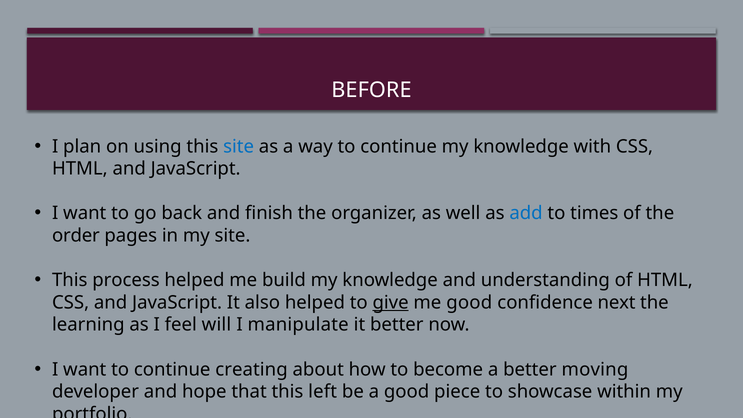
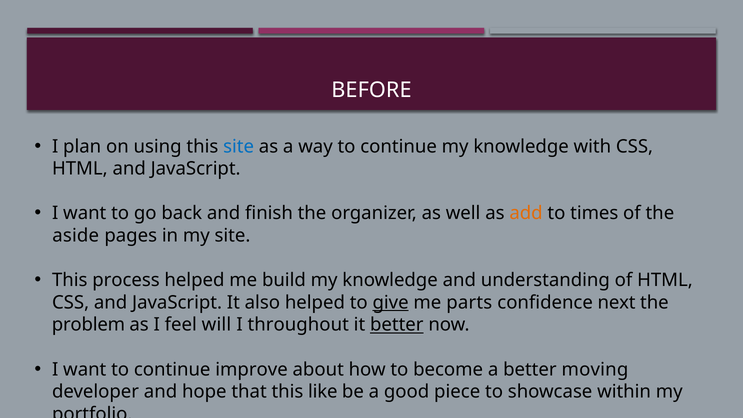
add colour: blue -> orange
order: order -> aside
me good: good -> parts
learning: learning -> problem
manipulate: manipulate -> throughout
better at (397, 325) underline: none -> present
creating: creating -> improve
left: left -> like
